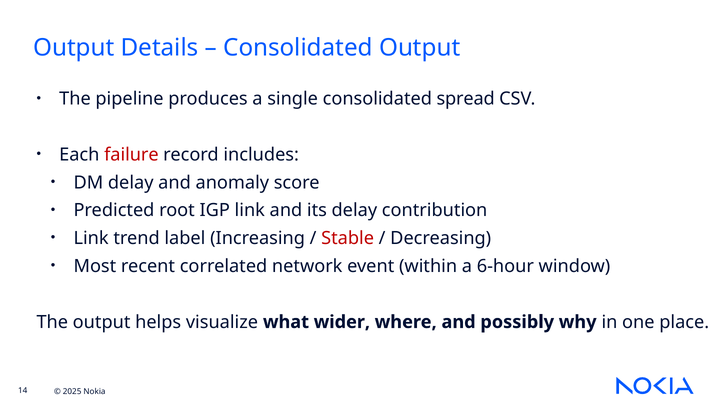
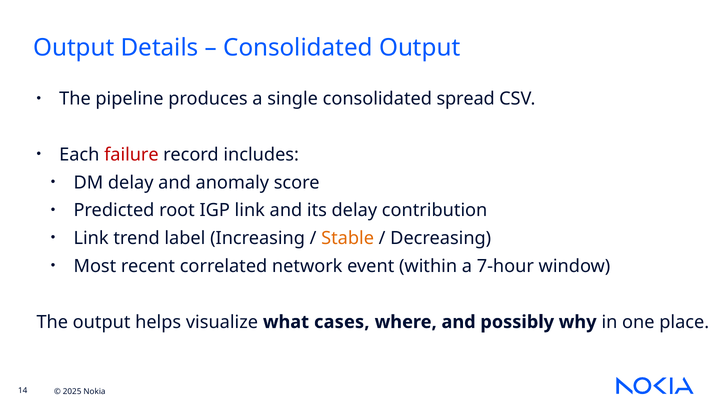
Stable colour: red -> orange
6-hour: 6-hour -> 7-hour
wider: wider -> cases
